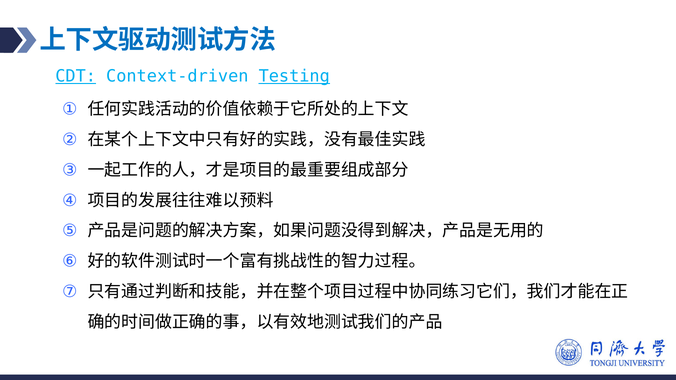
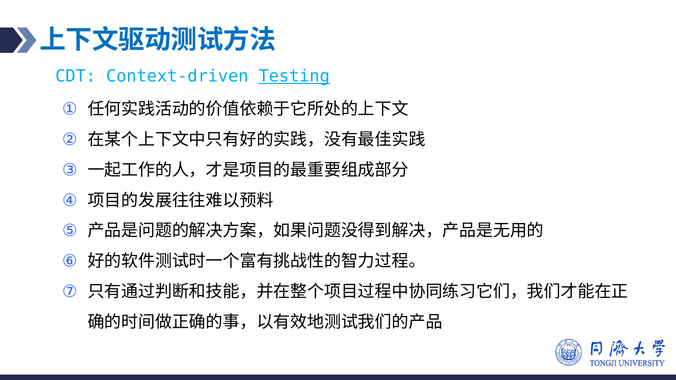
CDT underline: present -> none
